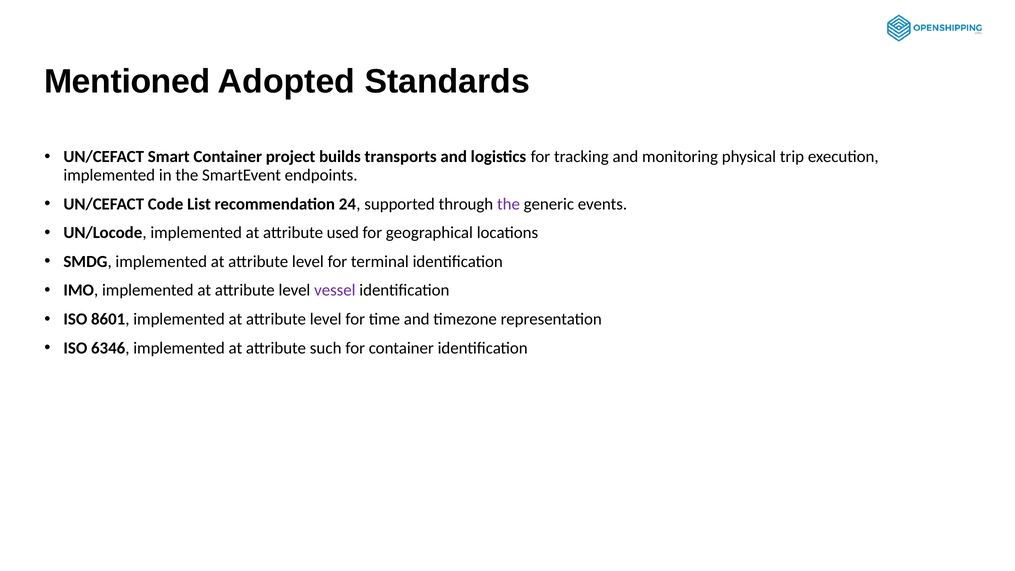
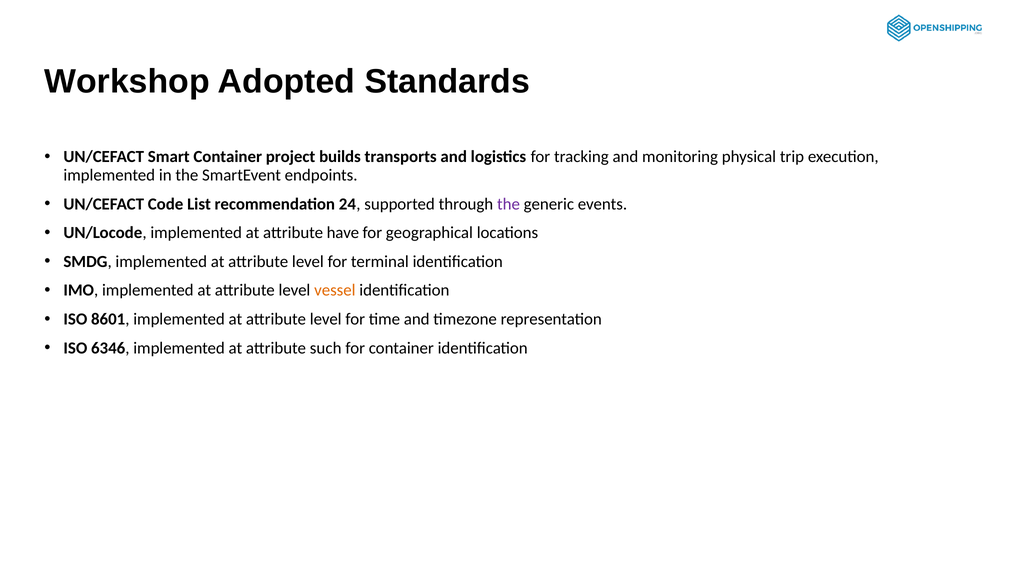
Mentioned: Mentioned -> Workshop
used: used -> have
vessel colour: purple -> orange
